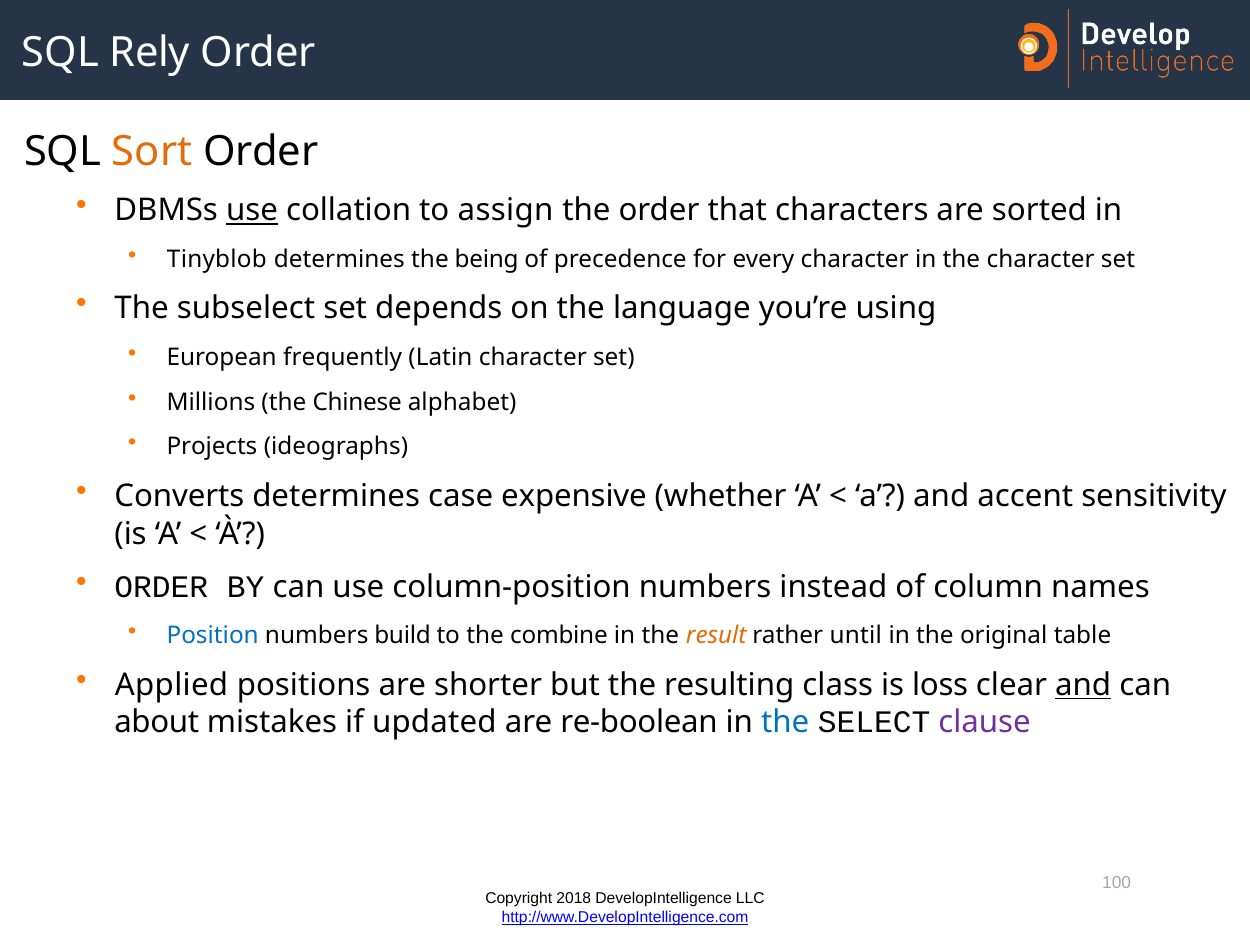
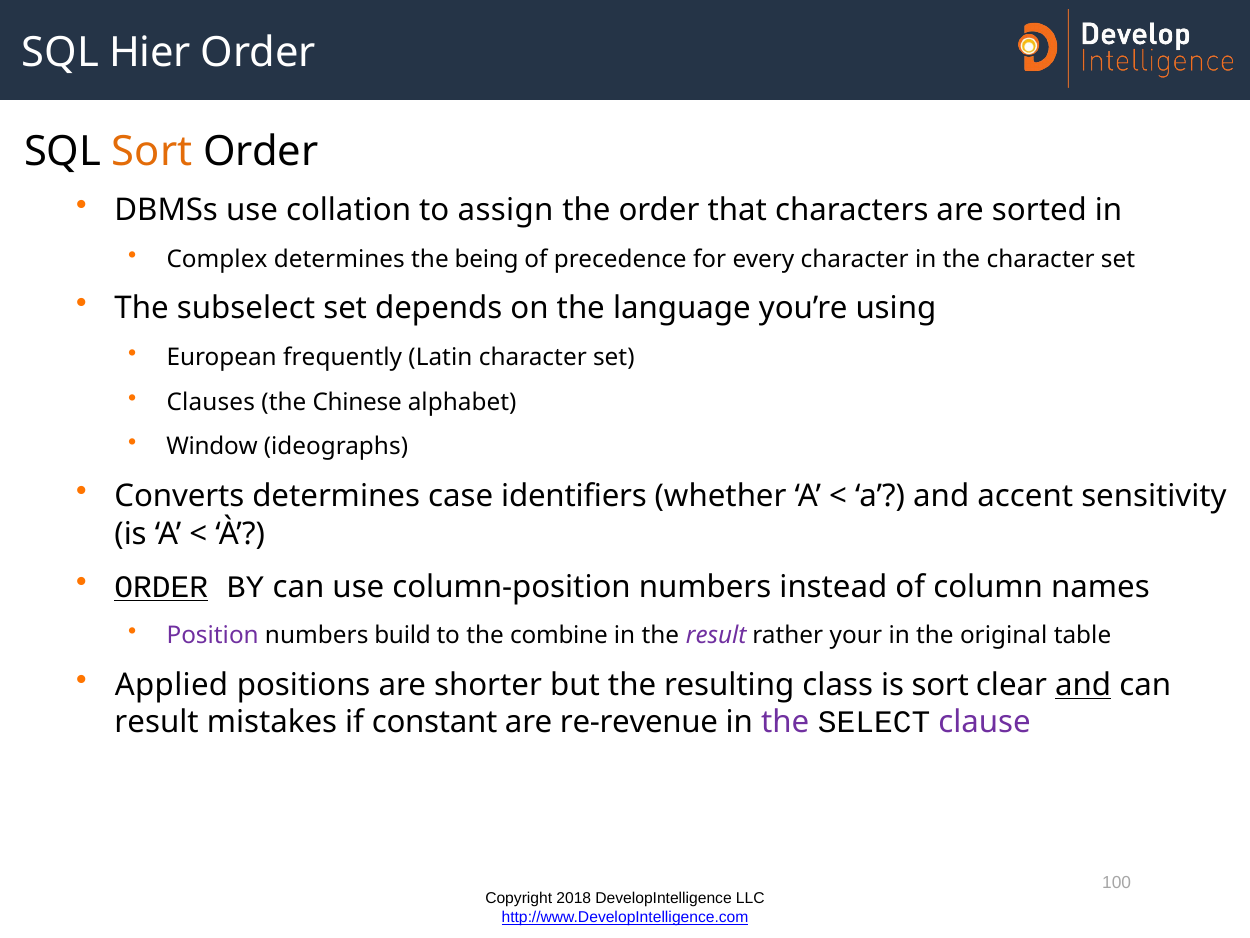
Rely: Rely -> Hier
use at (252, 210) underline: present -> none
Tinyblob: Tinyblob -> Complex
Millions: Millions -> Clauses
Projects: Projects -> Window
expensive: expensive -> identifiers
ORDER at (161, 587) underline: none -> present
Position colour: blue -> purple
result at (716, 635) colour: orange -> purple
until: until -> your
is loss: loss -> sort
about at (157, 722): about -> result
updated: updated -> constant
re-boolean: re-boolean -> re-revenue
the at (785, 722) colour: blue -> purple
